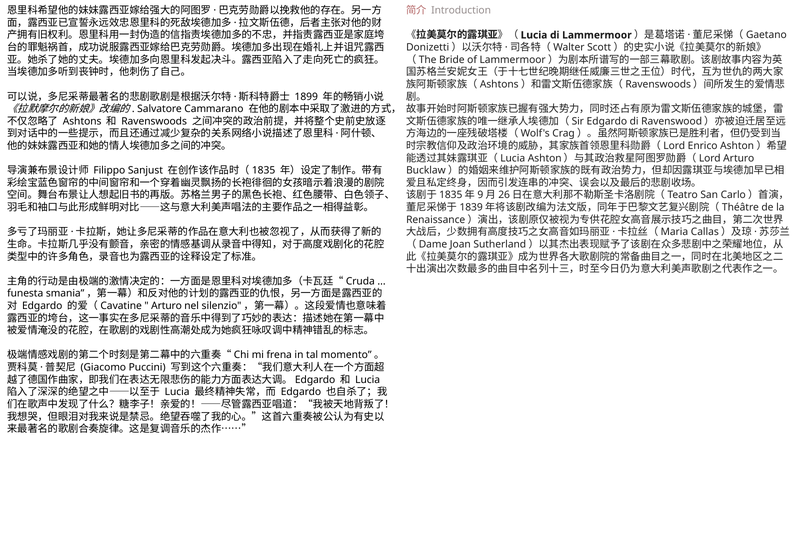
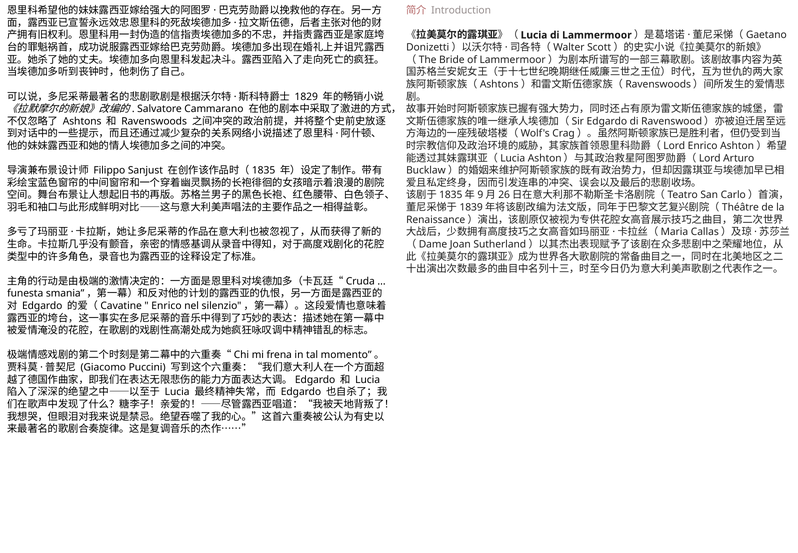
1899: 1899 -> 1829
Arturo at (167, 306): Arturo -> Enrico
